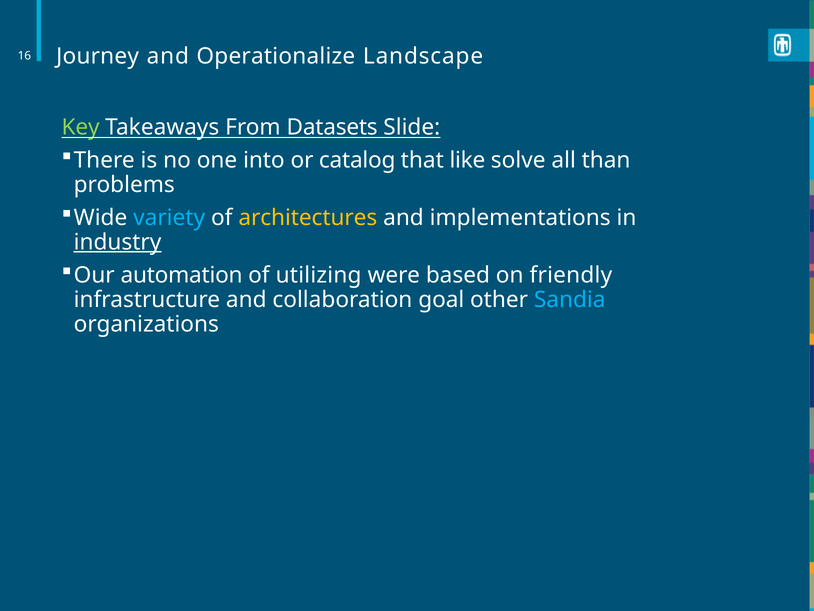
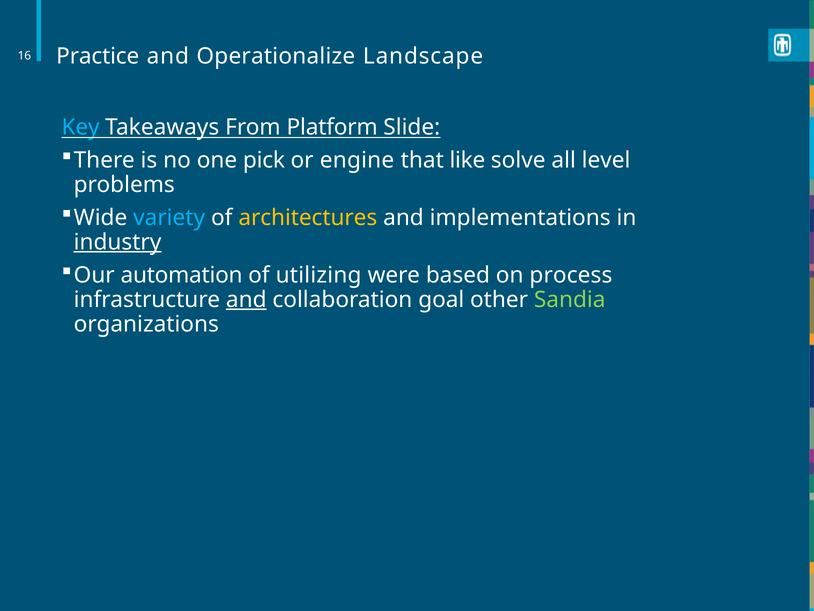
Journey: Journey -> Practice
Key colour: light green -> light blue
Datasets: Datasets -> Platform
into: into -> pick
catalog: catalog -> engine
than: than -> level
friendly: friendly -> process
and at (246, 299) underline: none -> present
Sandia colour: light blue -> light green
